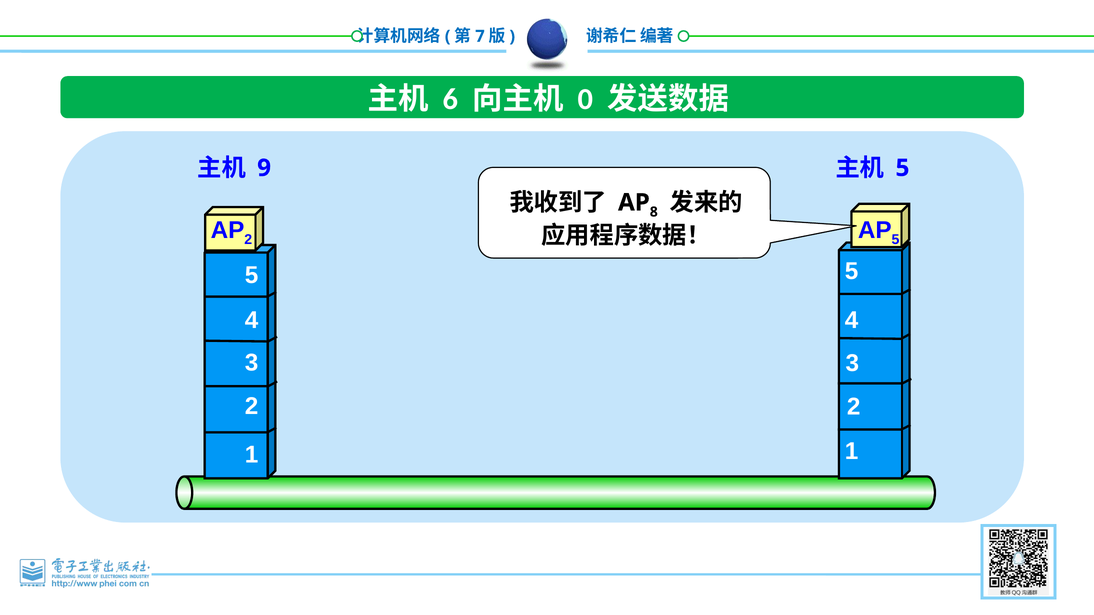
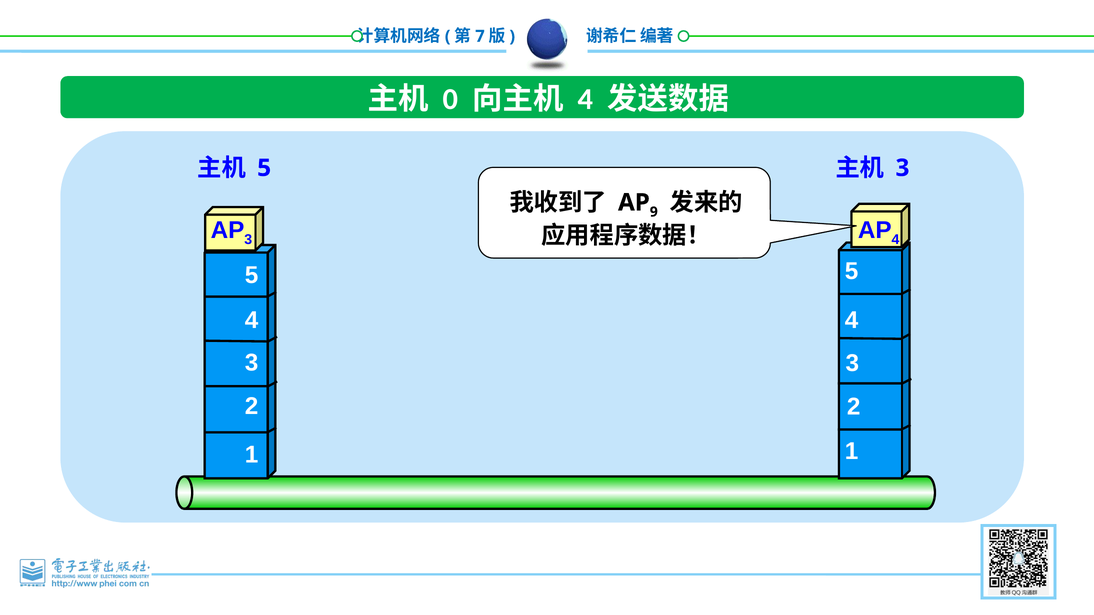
6: 6 -> 0
0 at (585, 99): 0 -> 4
9 at (264, 168): 9 -> 5
5 at (902, 168): 5 -> 3
8: 8 -> 9
2 at (248, 240): 2 -> 3
5 at (895, 240): 5 -> 4
